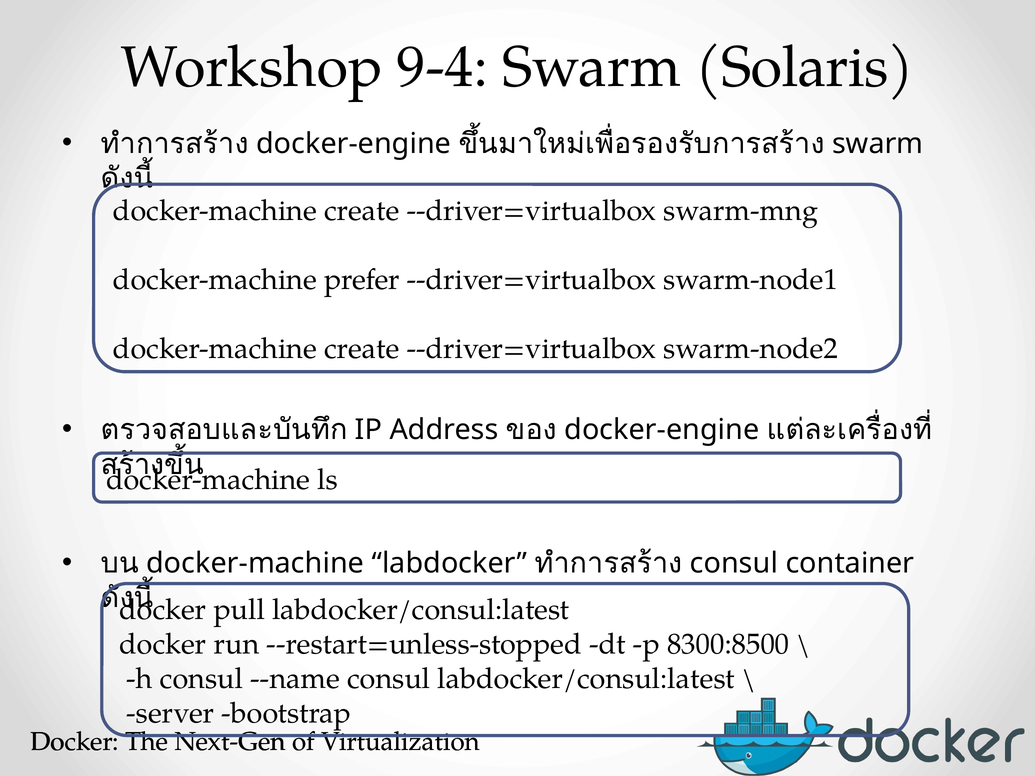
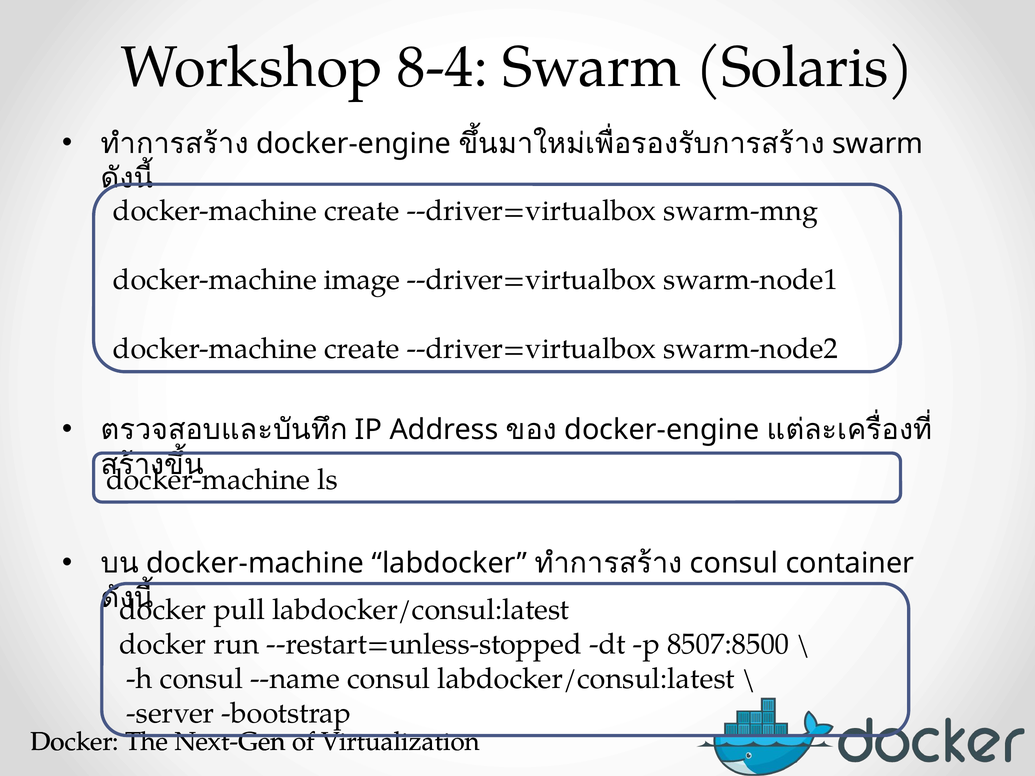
9-4: 9-4 -> 8-4
prefer: prefer -> image
8300:8500: 8300:8500 -> 8507:8500
